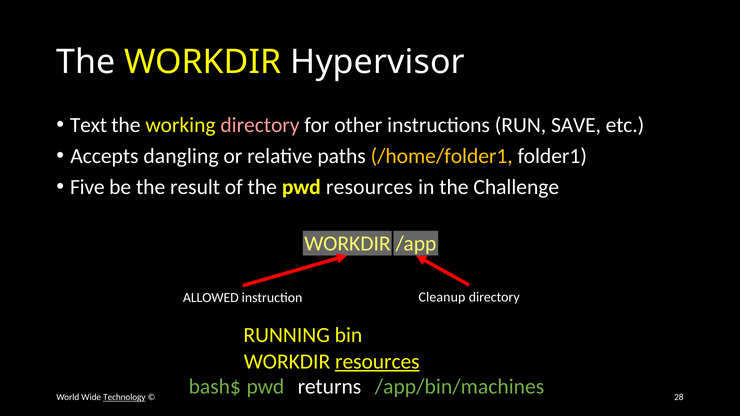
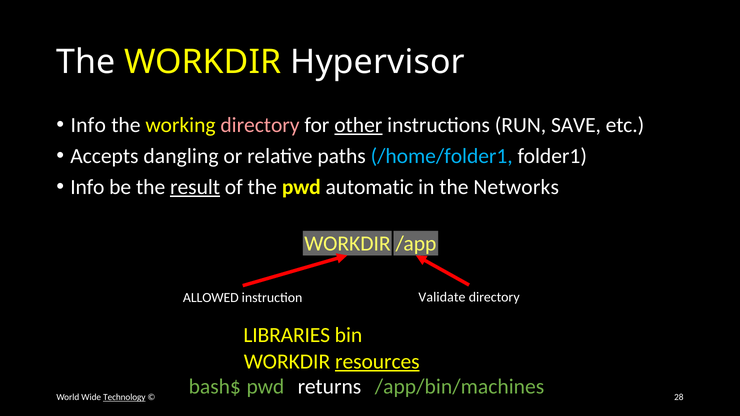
Text at (88, 125): Text -> Info
other underline: none -> present
/home/folder1 colour: yellow -> light blue
Five at (87, 187): Five -> Info
result underline: none -> present
pwd resources: resources -> automatic
Challenge: Challenge -> Networks
Cleanup: Cleanup -> Validate
RUNNING: RUNNING -> LIBRARIES
